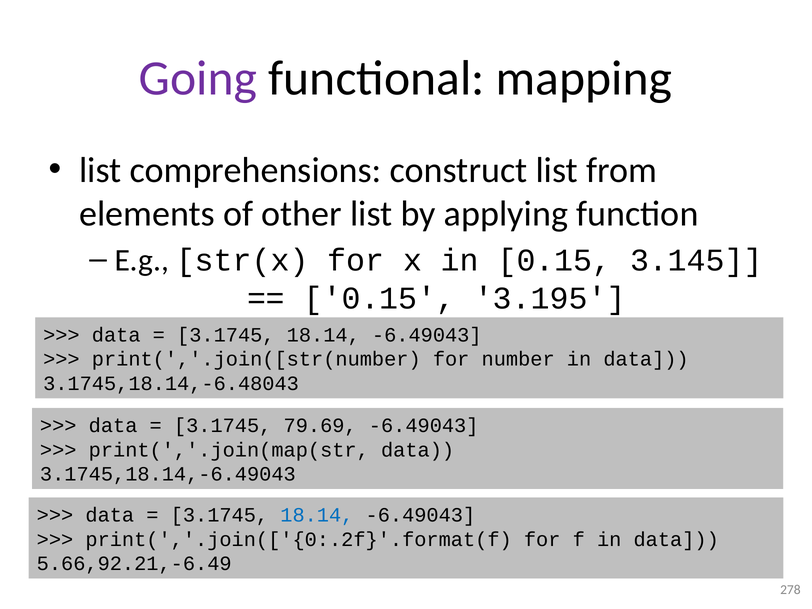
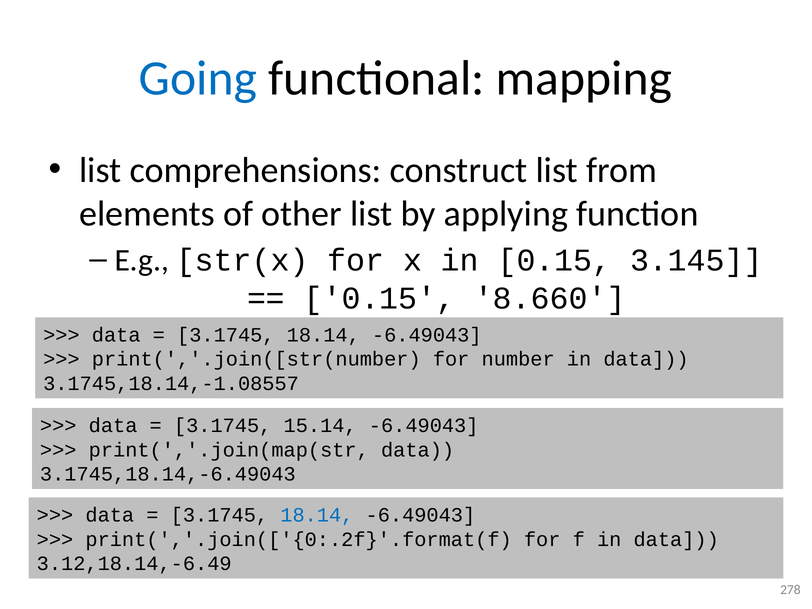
Going colour: purple -> blue
3.195: 3.195 -> 8.660
3.1745,18.14,-6.48043: 3.1745,18.14,-6.48043 -> 3.1745,18.14,-1.08557
79.69: 79.69 -> 15.14
5.66,92.21,-6.49: 5.66,92.21,-6.49 -> 3.12,18.14,-6.49
